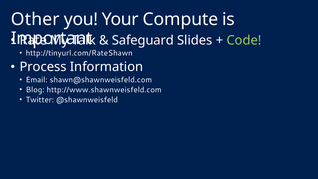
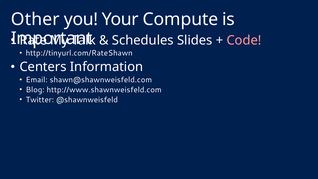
Safeguard: Safeguard -> Schedules
Code colour: light green -> pink
Process: Process -> Centers
